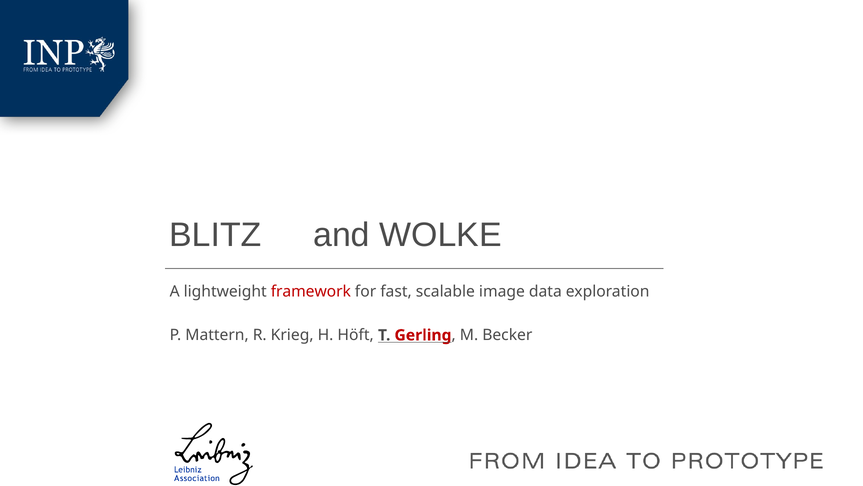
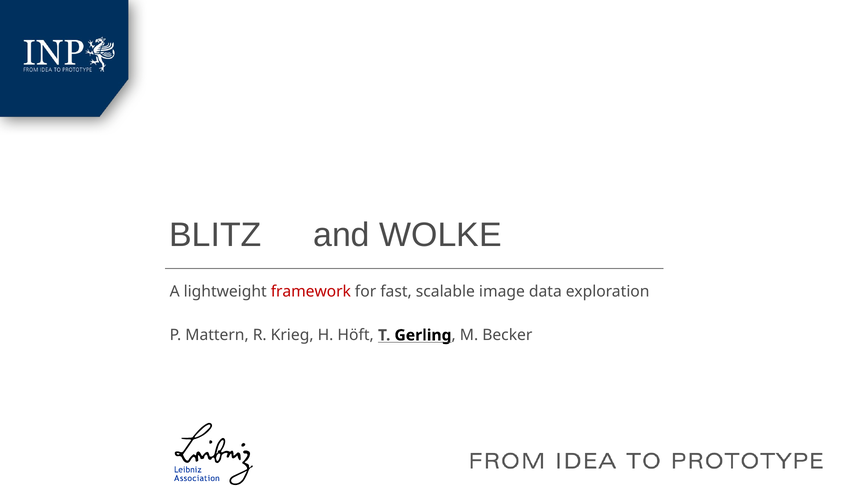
Gerling colour: red -> black
